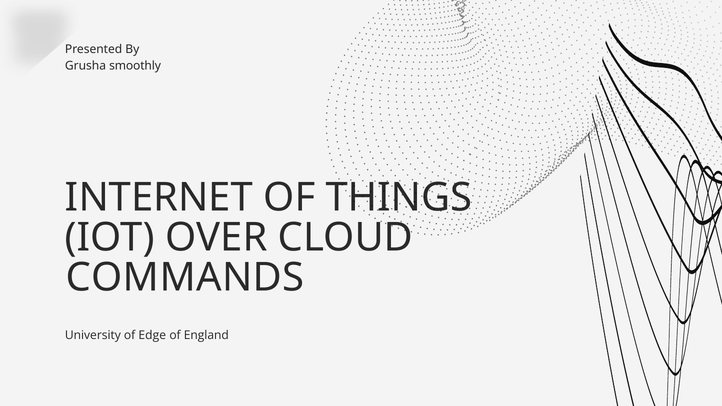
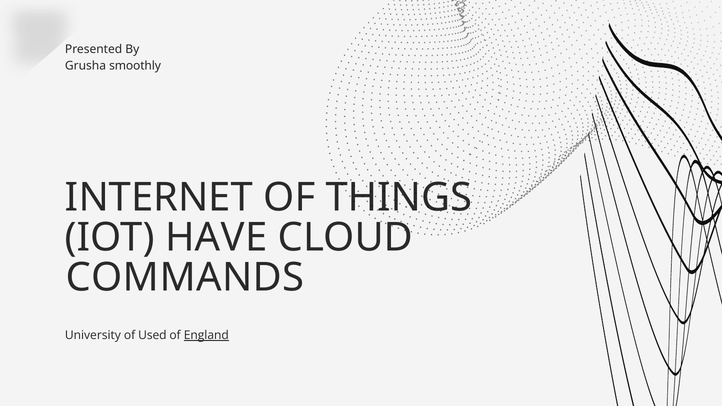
OVER: OVER -> HAVE
Edge: Edge -> Used
England underline: none -> present
